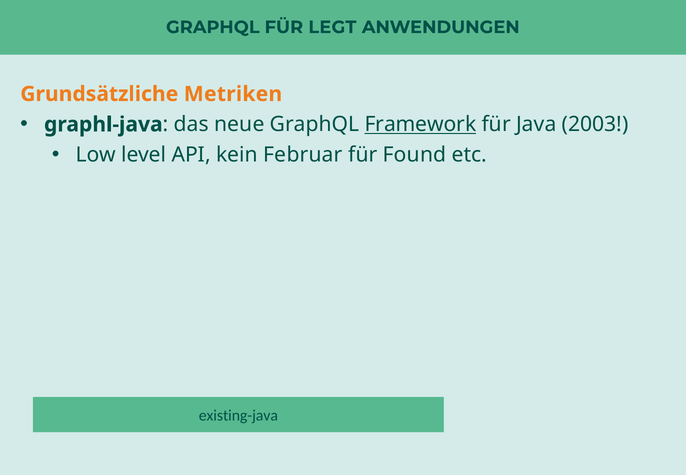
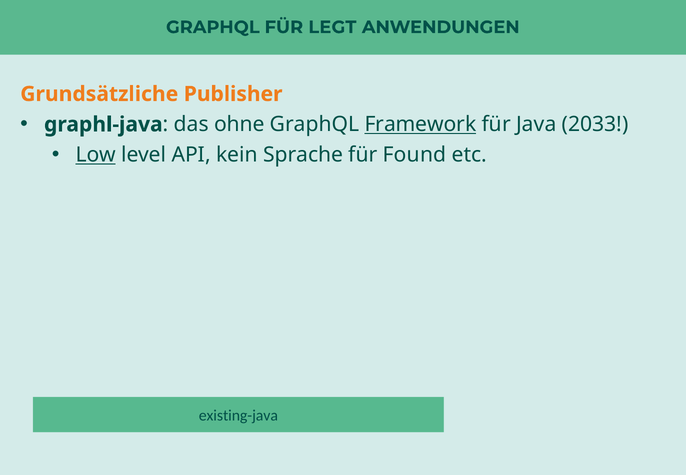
Metriken: Metriken -> Publisher
neue: neue -> ohne
2003: 2003 -> 2033
Low underline: none -> present
Februar: Februar -> Sprache
